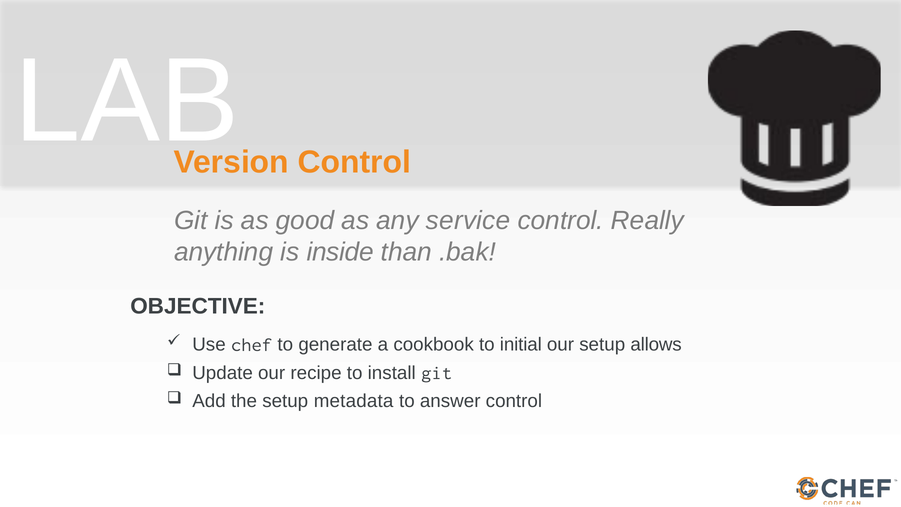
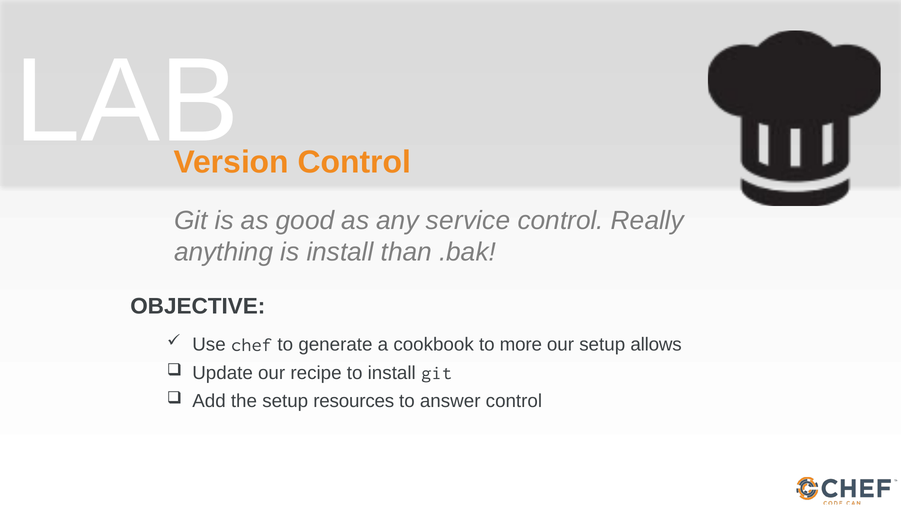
is inside: inside -> install
initial: initial -> more
metadata: metadata -> resources
